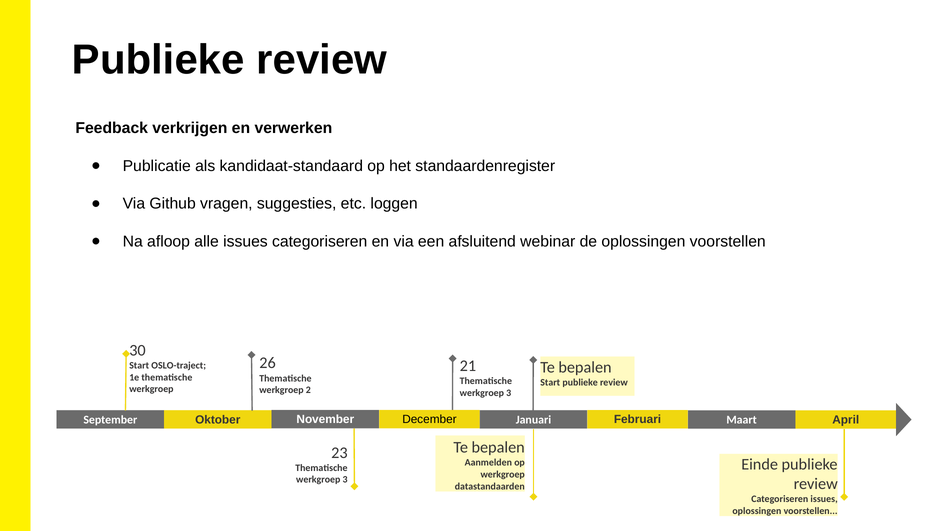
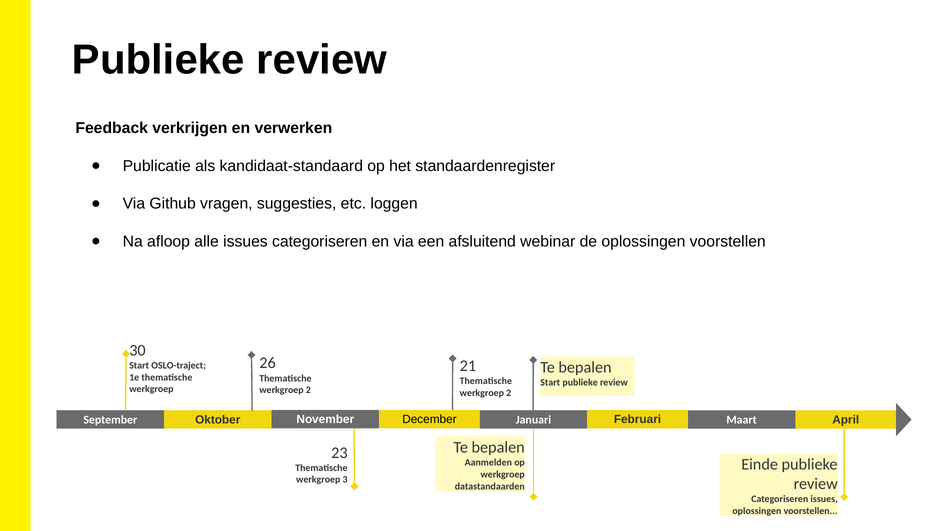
3 at (509, 393): 3 -> 2
